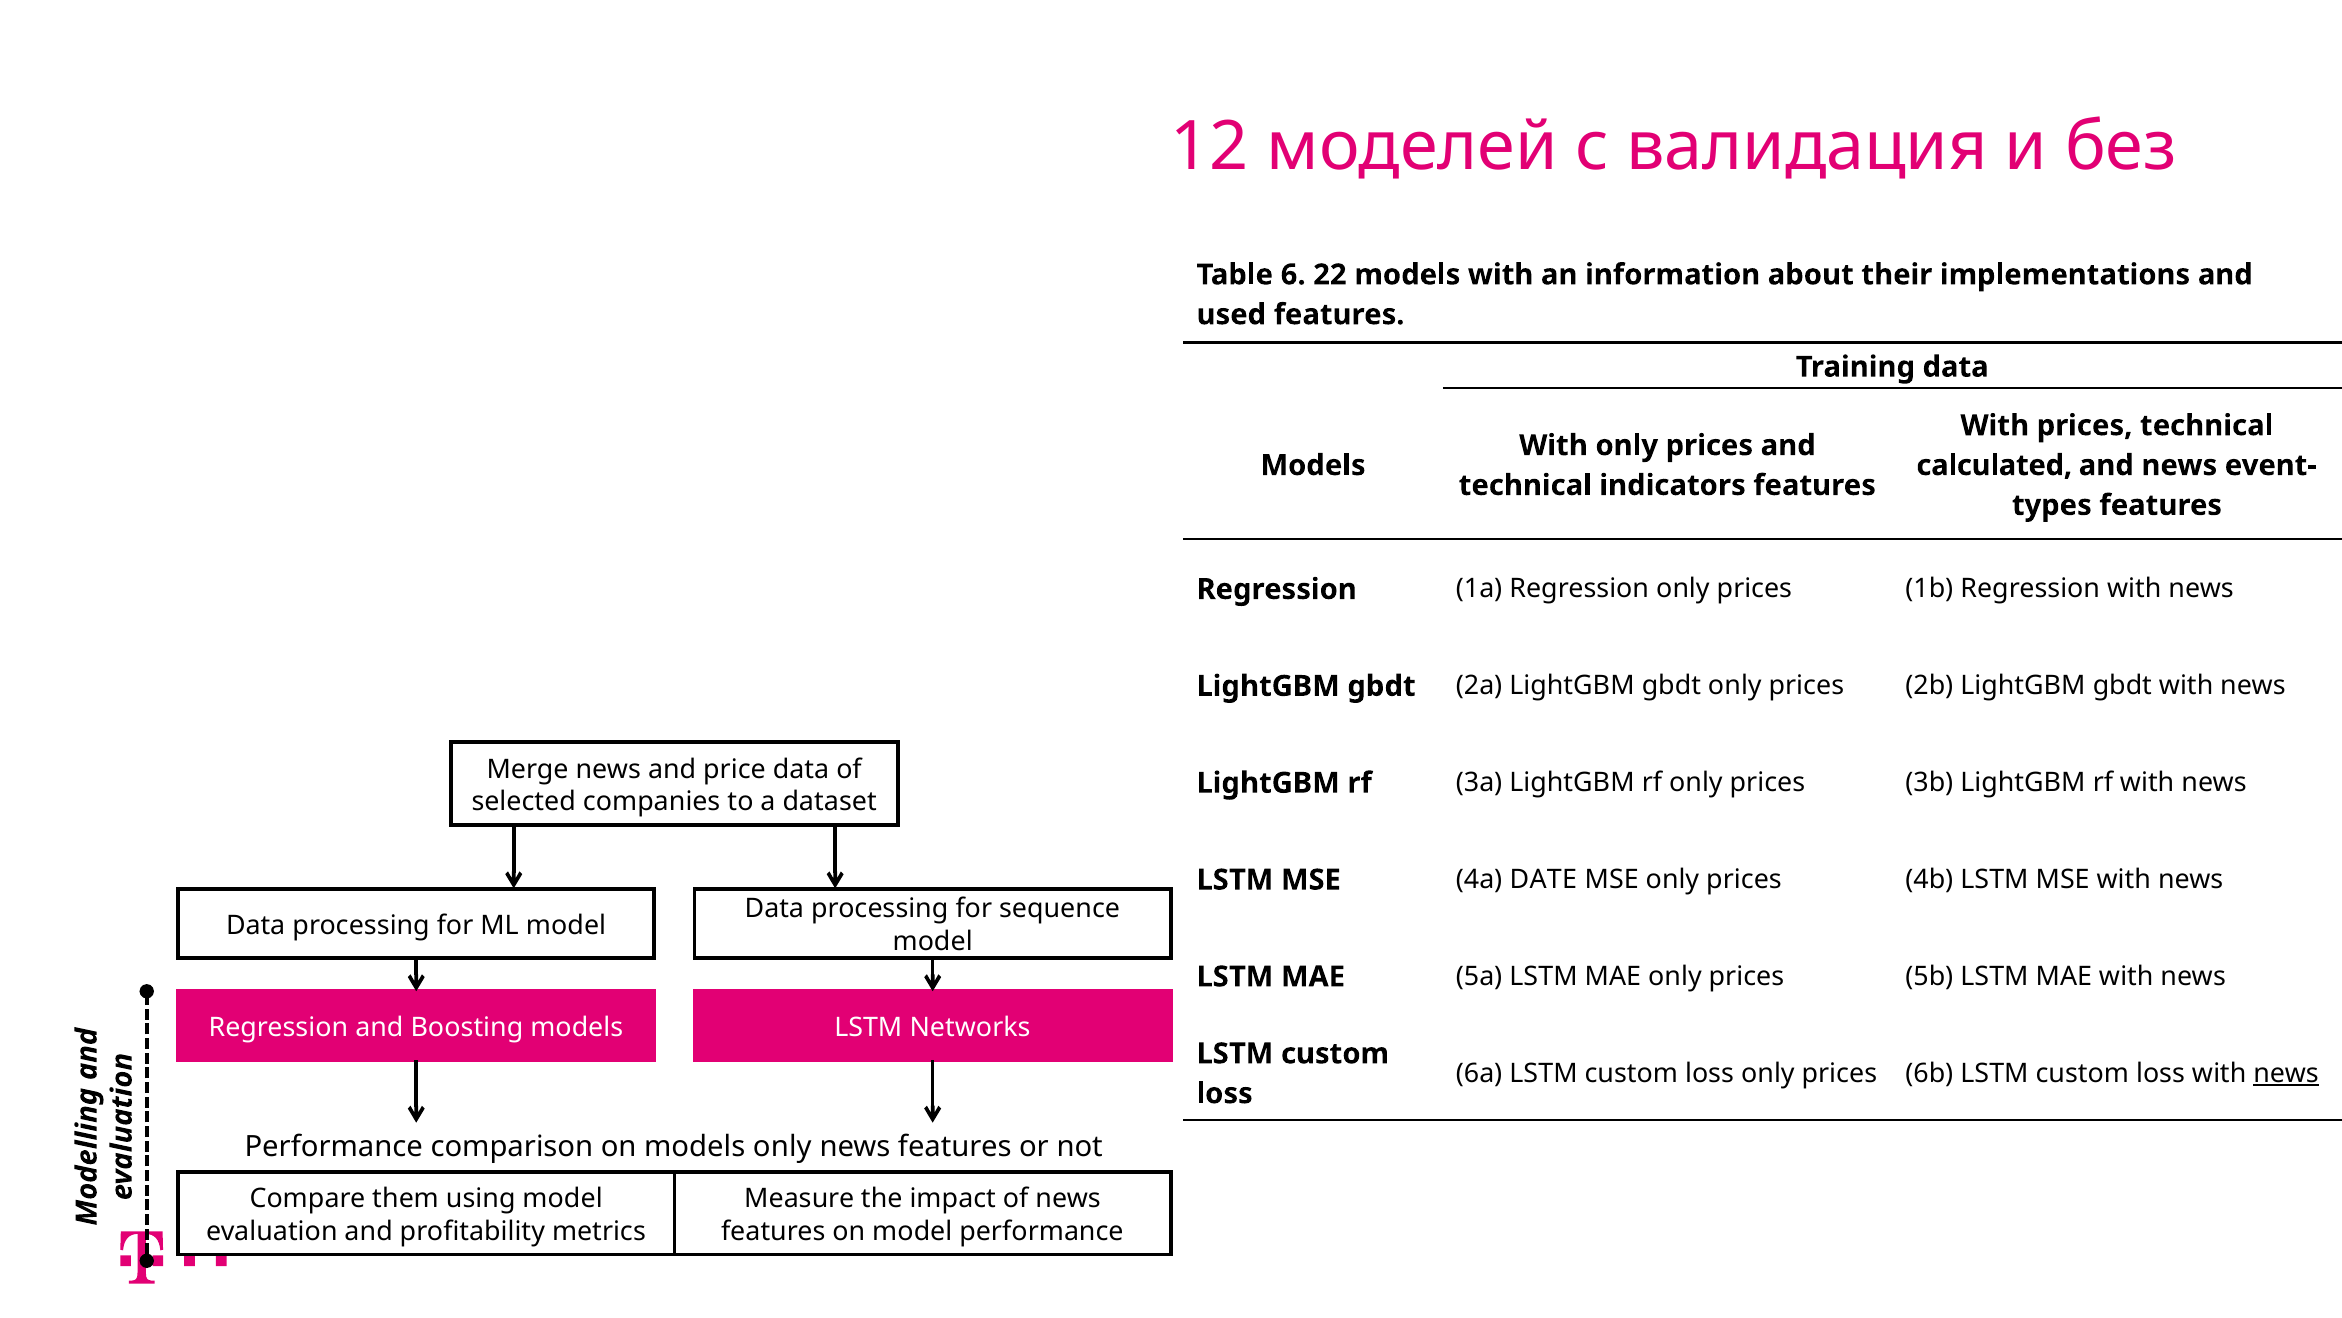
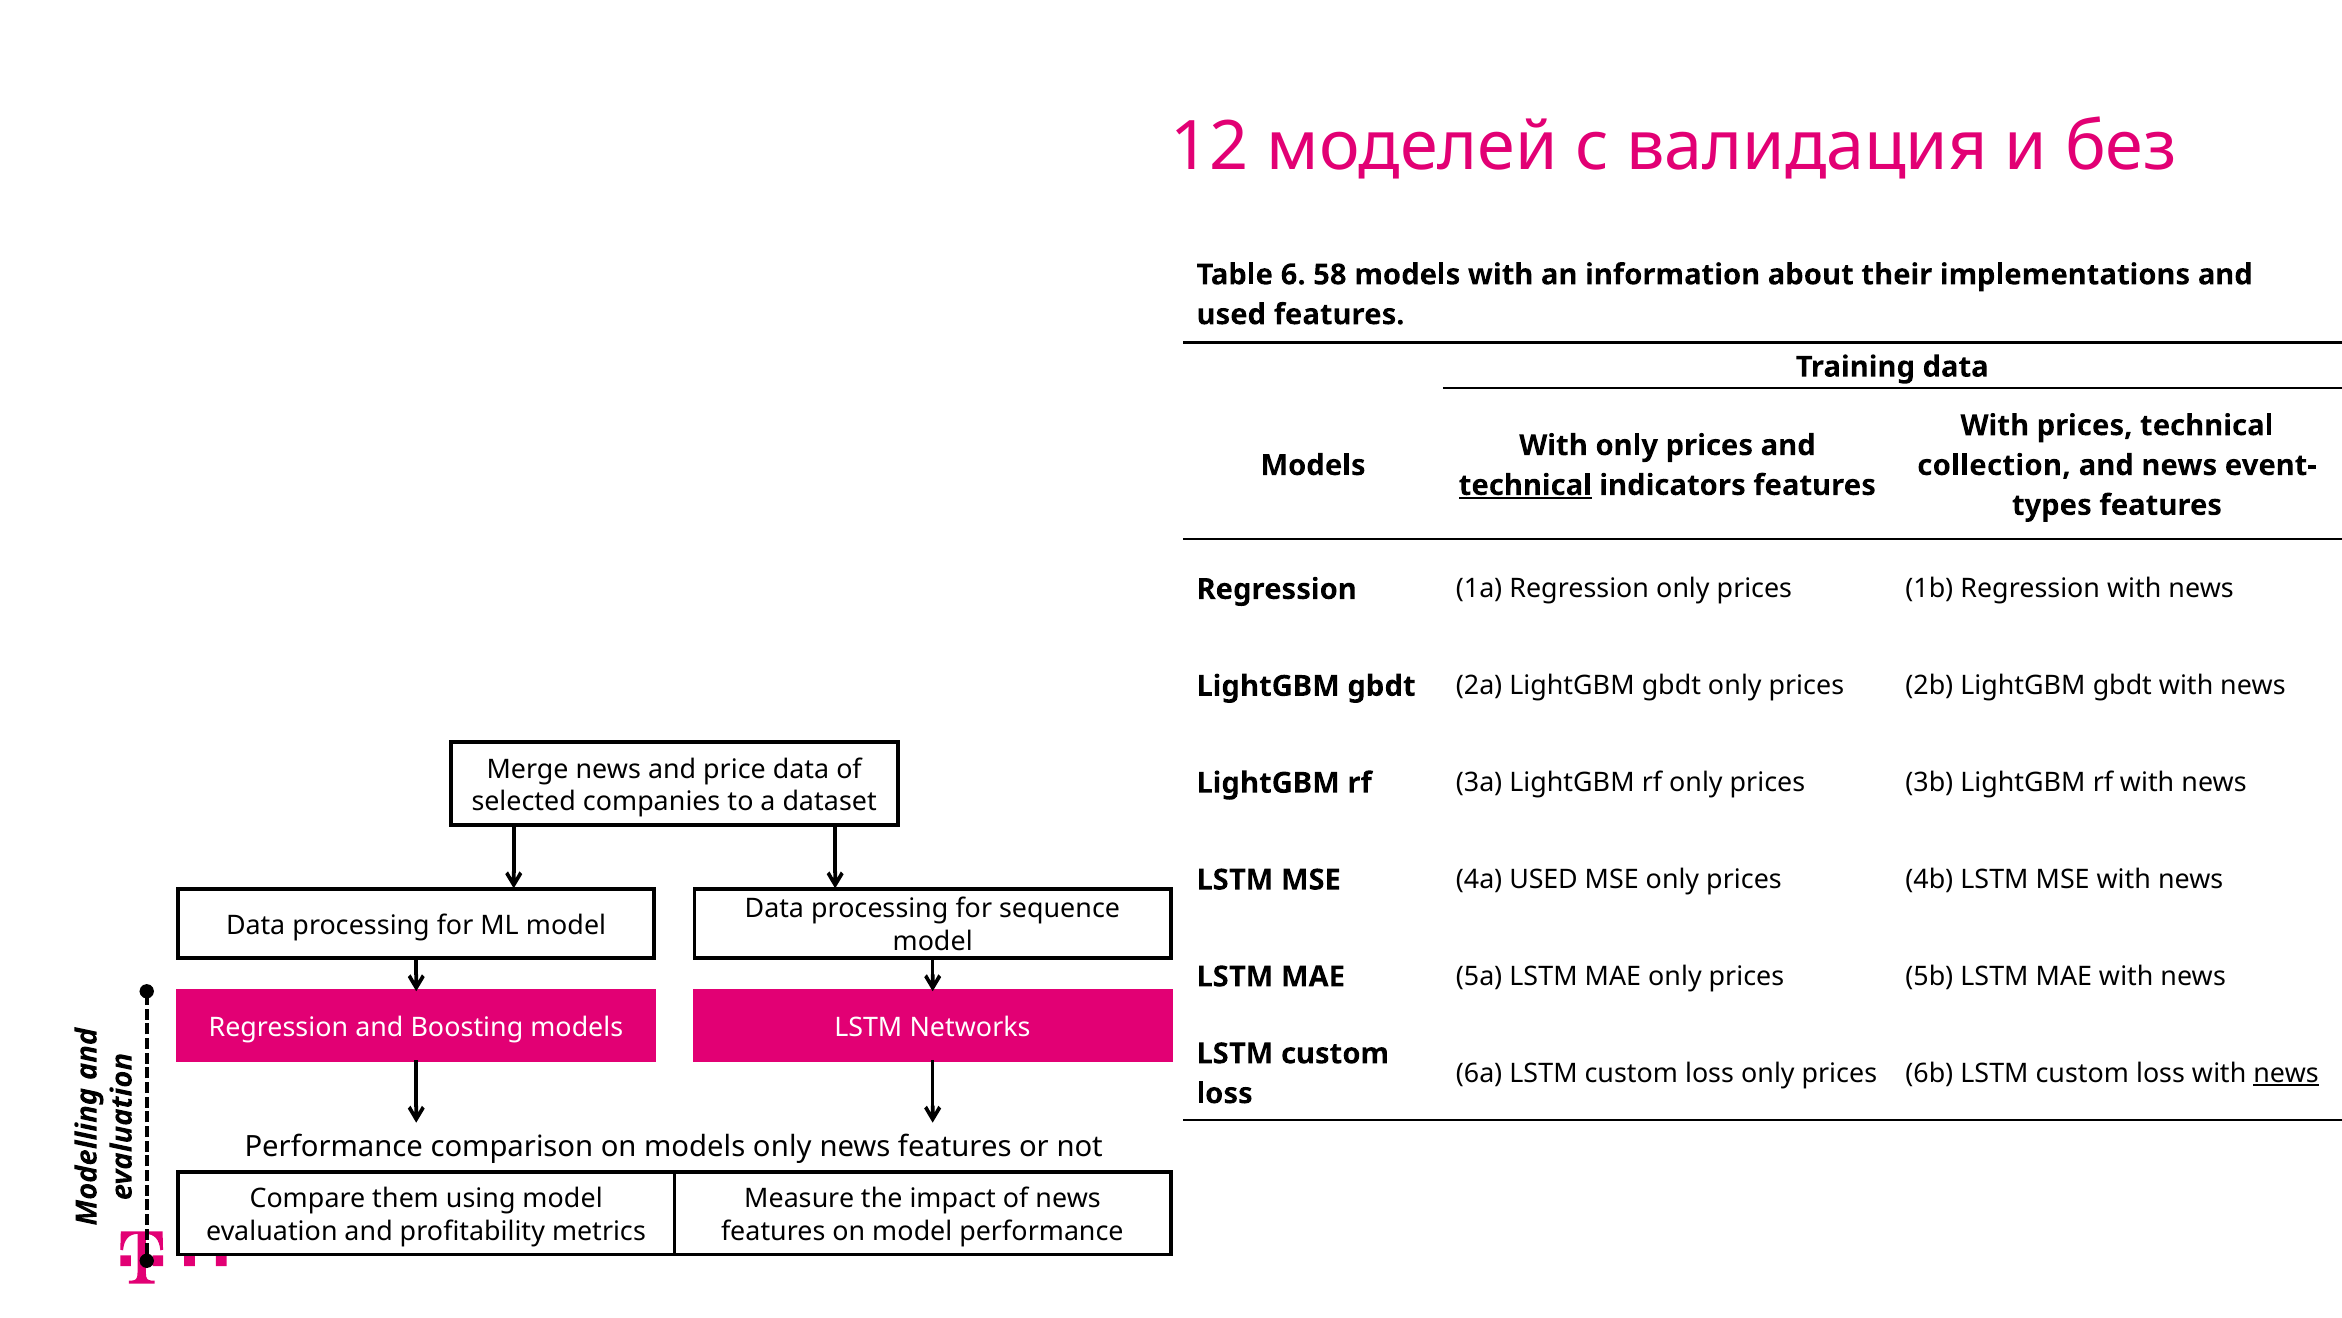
22: 22 -> 58
calculated: calculated -> collection
technical at (1525, 485) underline: none -> present
4a DATE: DATE -> USED
